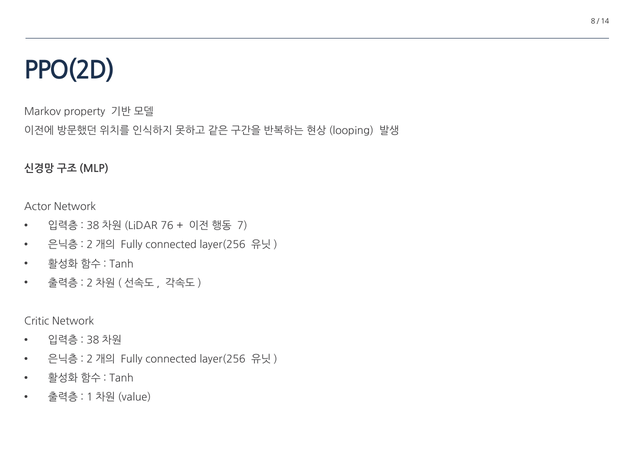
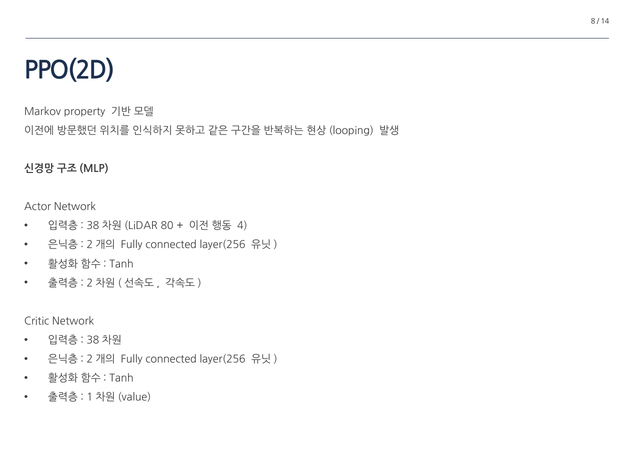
76: 76 -> 80
7: 7 -> 4
